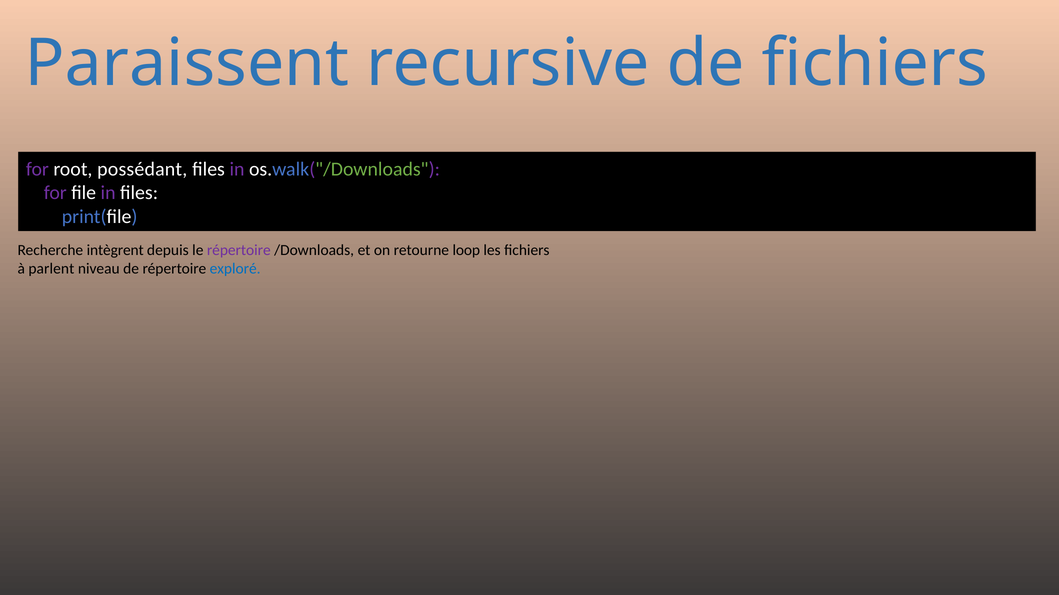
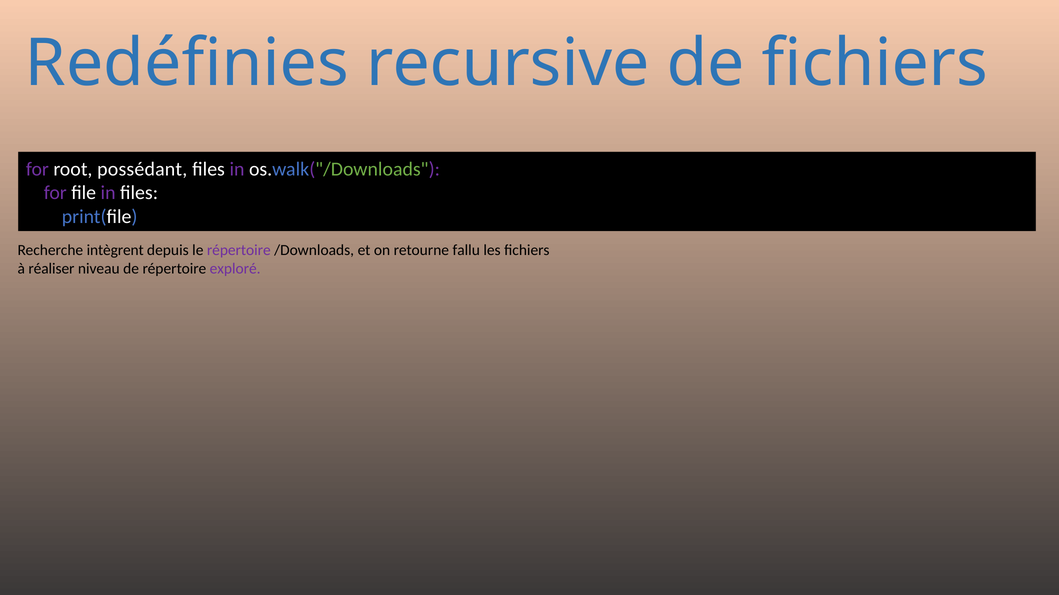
Paraissent: Paraissent -> Redéfinies
loop: loop -> fallu
parlent: parlent -> réaliser
exploré colour: blue -> purple
